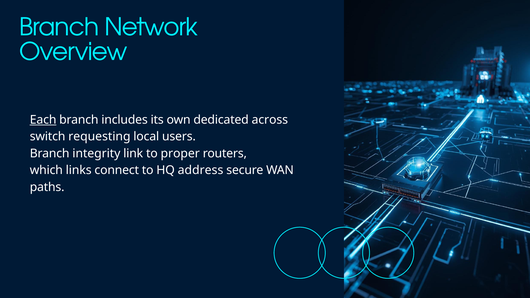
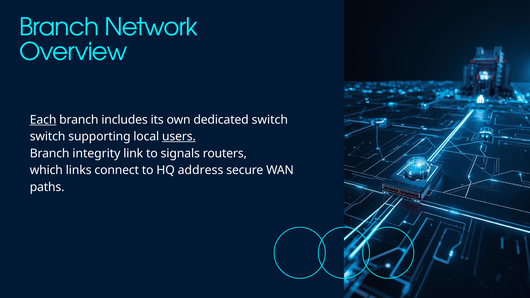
dedicated across: across -> switch
requesting: requesting -> supporting
users underline: none -> present
proper: proper -> signals
